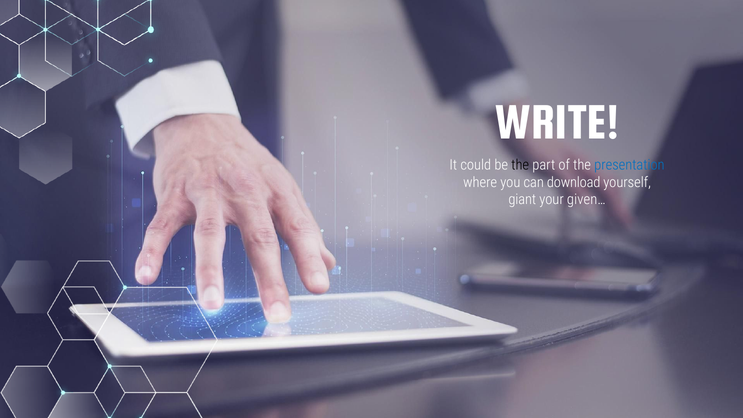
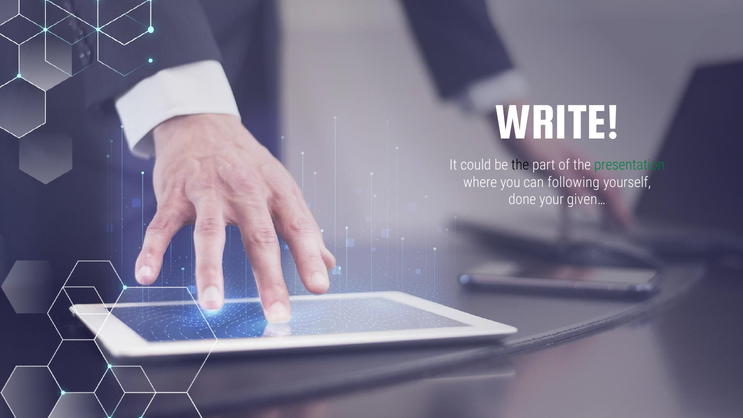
presentation colour: blue -> green
download: download -> following
giant: giant -> done
